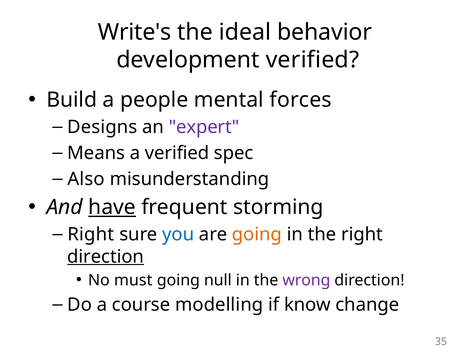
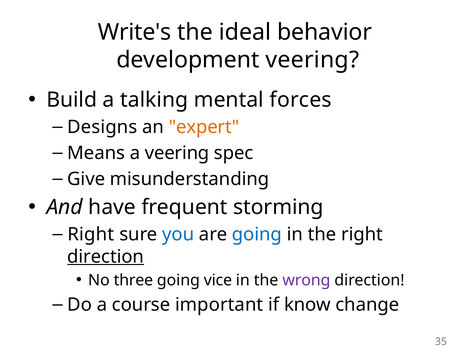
development verified: verified -> veering
people: people -> talking
expert colour: purple -> orange
a verified: verified -> veering
Also: Also -> Give
have underline: present -> none
going at (257, 234) colour: orange -> blue
must: must -> three
null: null -> vice
modelling: modelling -> important
